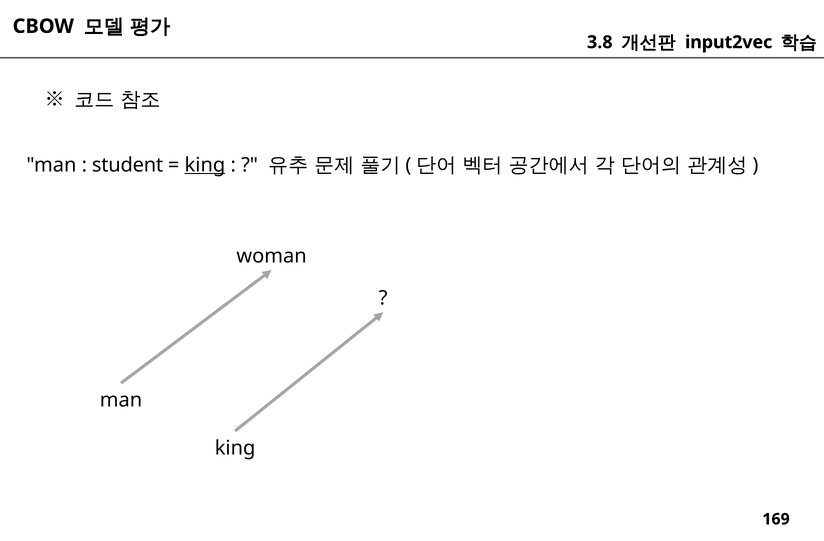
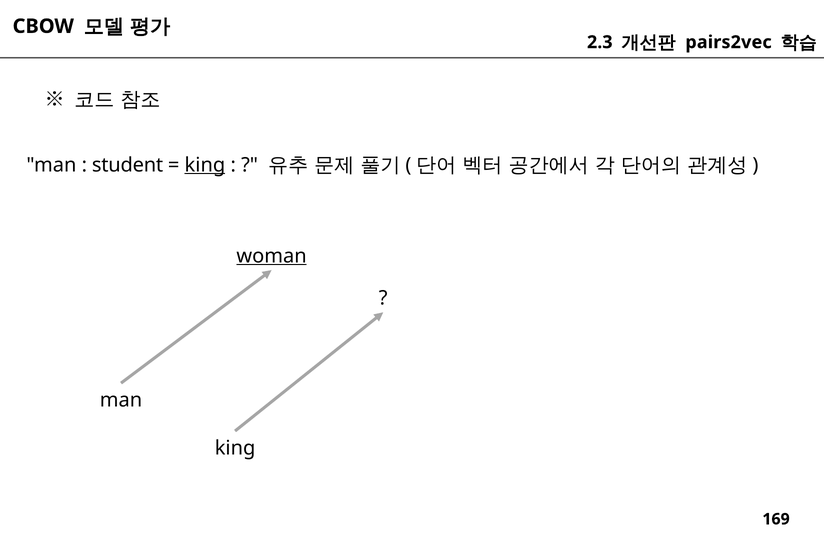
3.8: 3.8 -> 2.3
input2vec: input2vec -> pairs2vec
woman underline: none -> present
